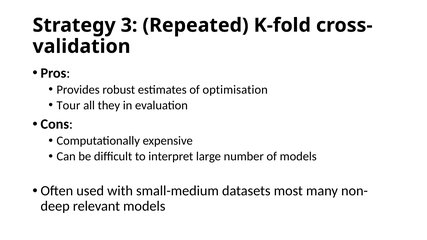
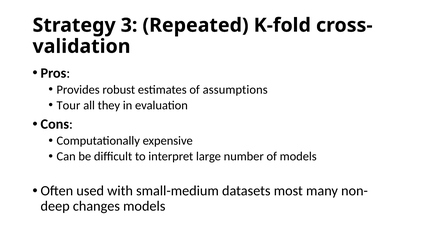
optimisation: optimisation -> assumptions
relevant: relevant -> changes
